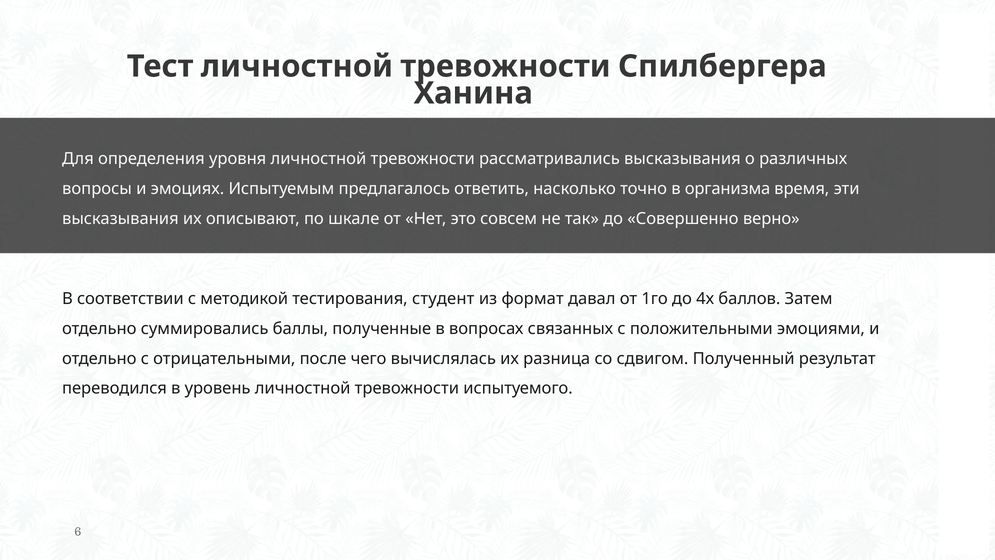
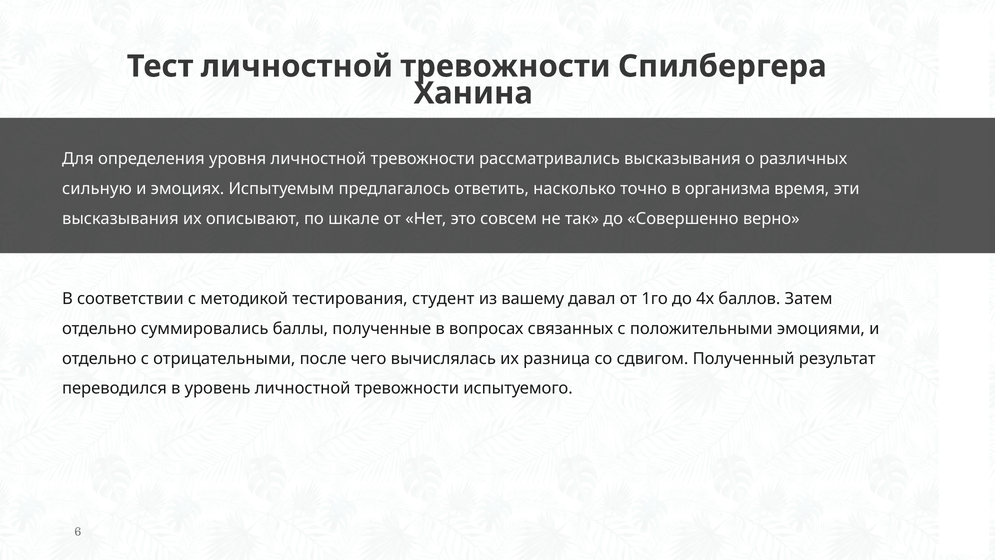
вопросы: вопросы -> сильную
формат: формат -> вашему
